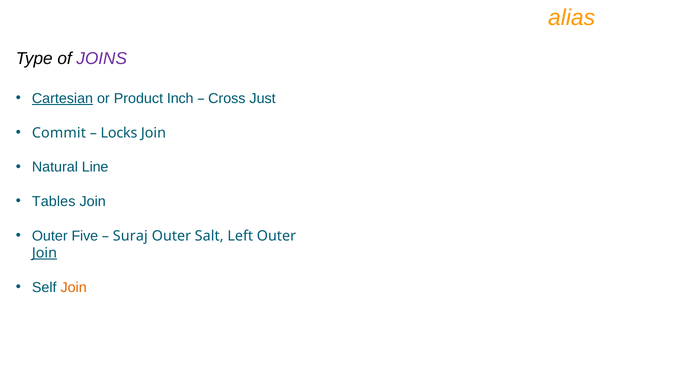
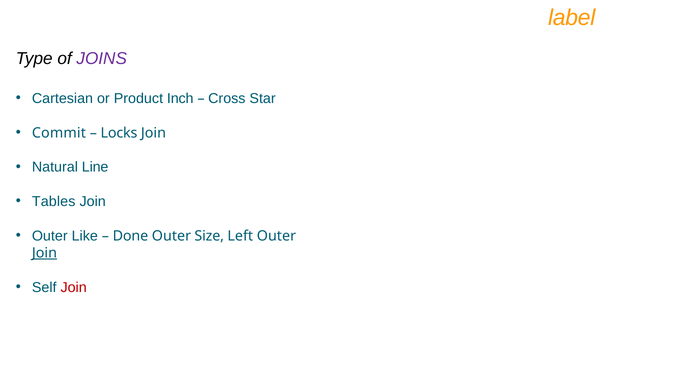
alias: alias -> label
Cartesian underline: present -> none
Just: Just -> Star
Five: Five -> Like
Suraj: Suraj -> Done
Salt: Salt -> Size
Join at (74, 287) colour: orange -> red
